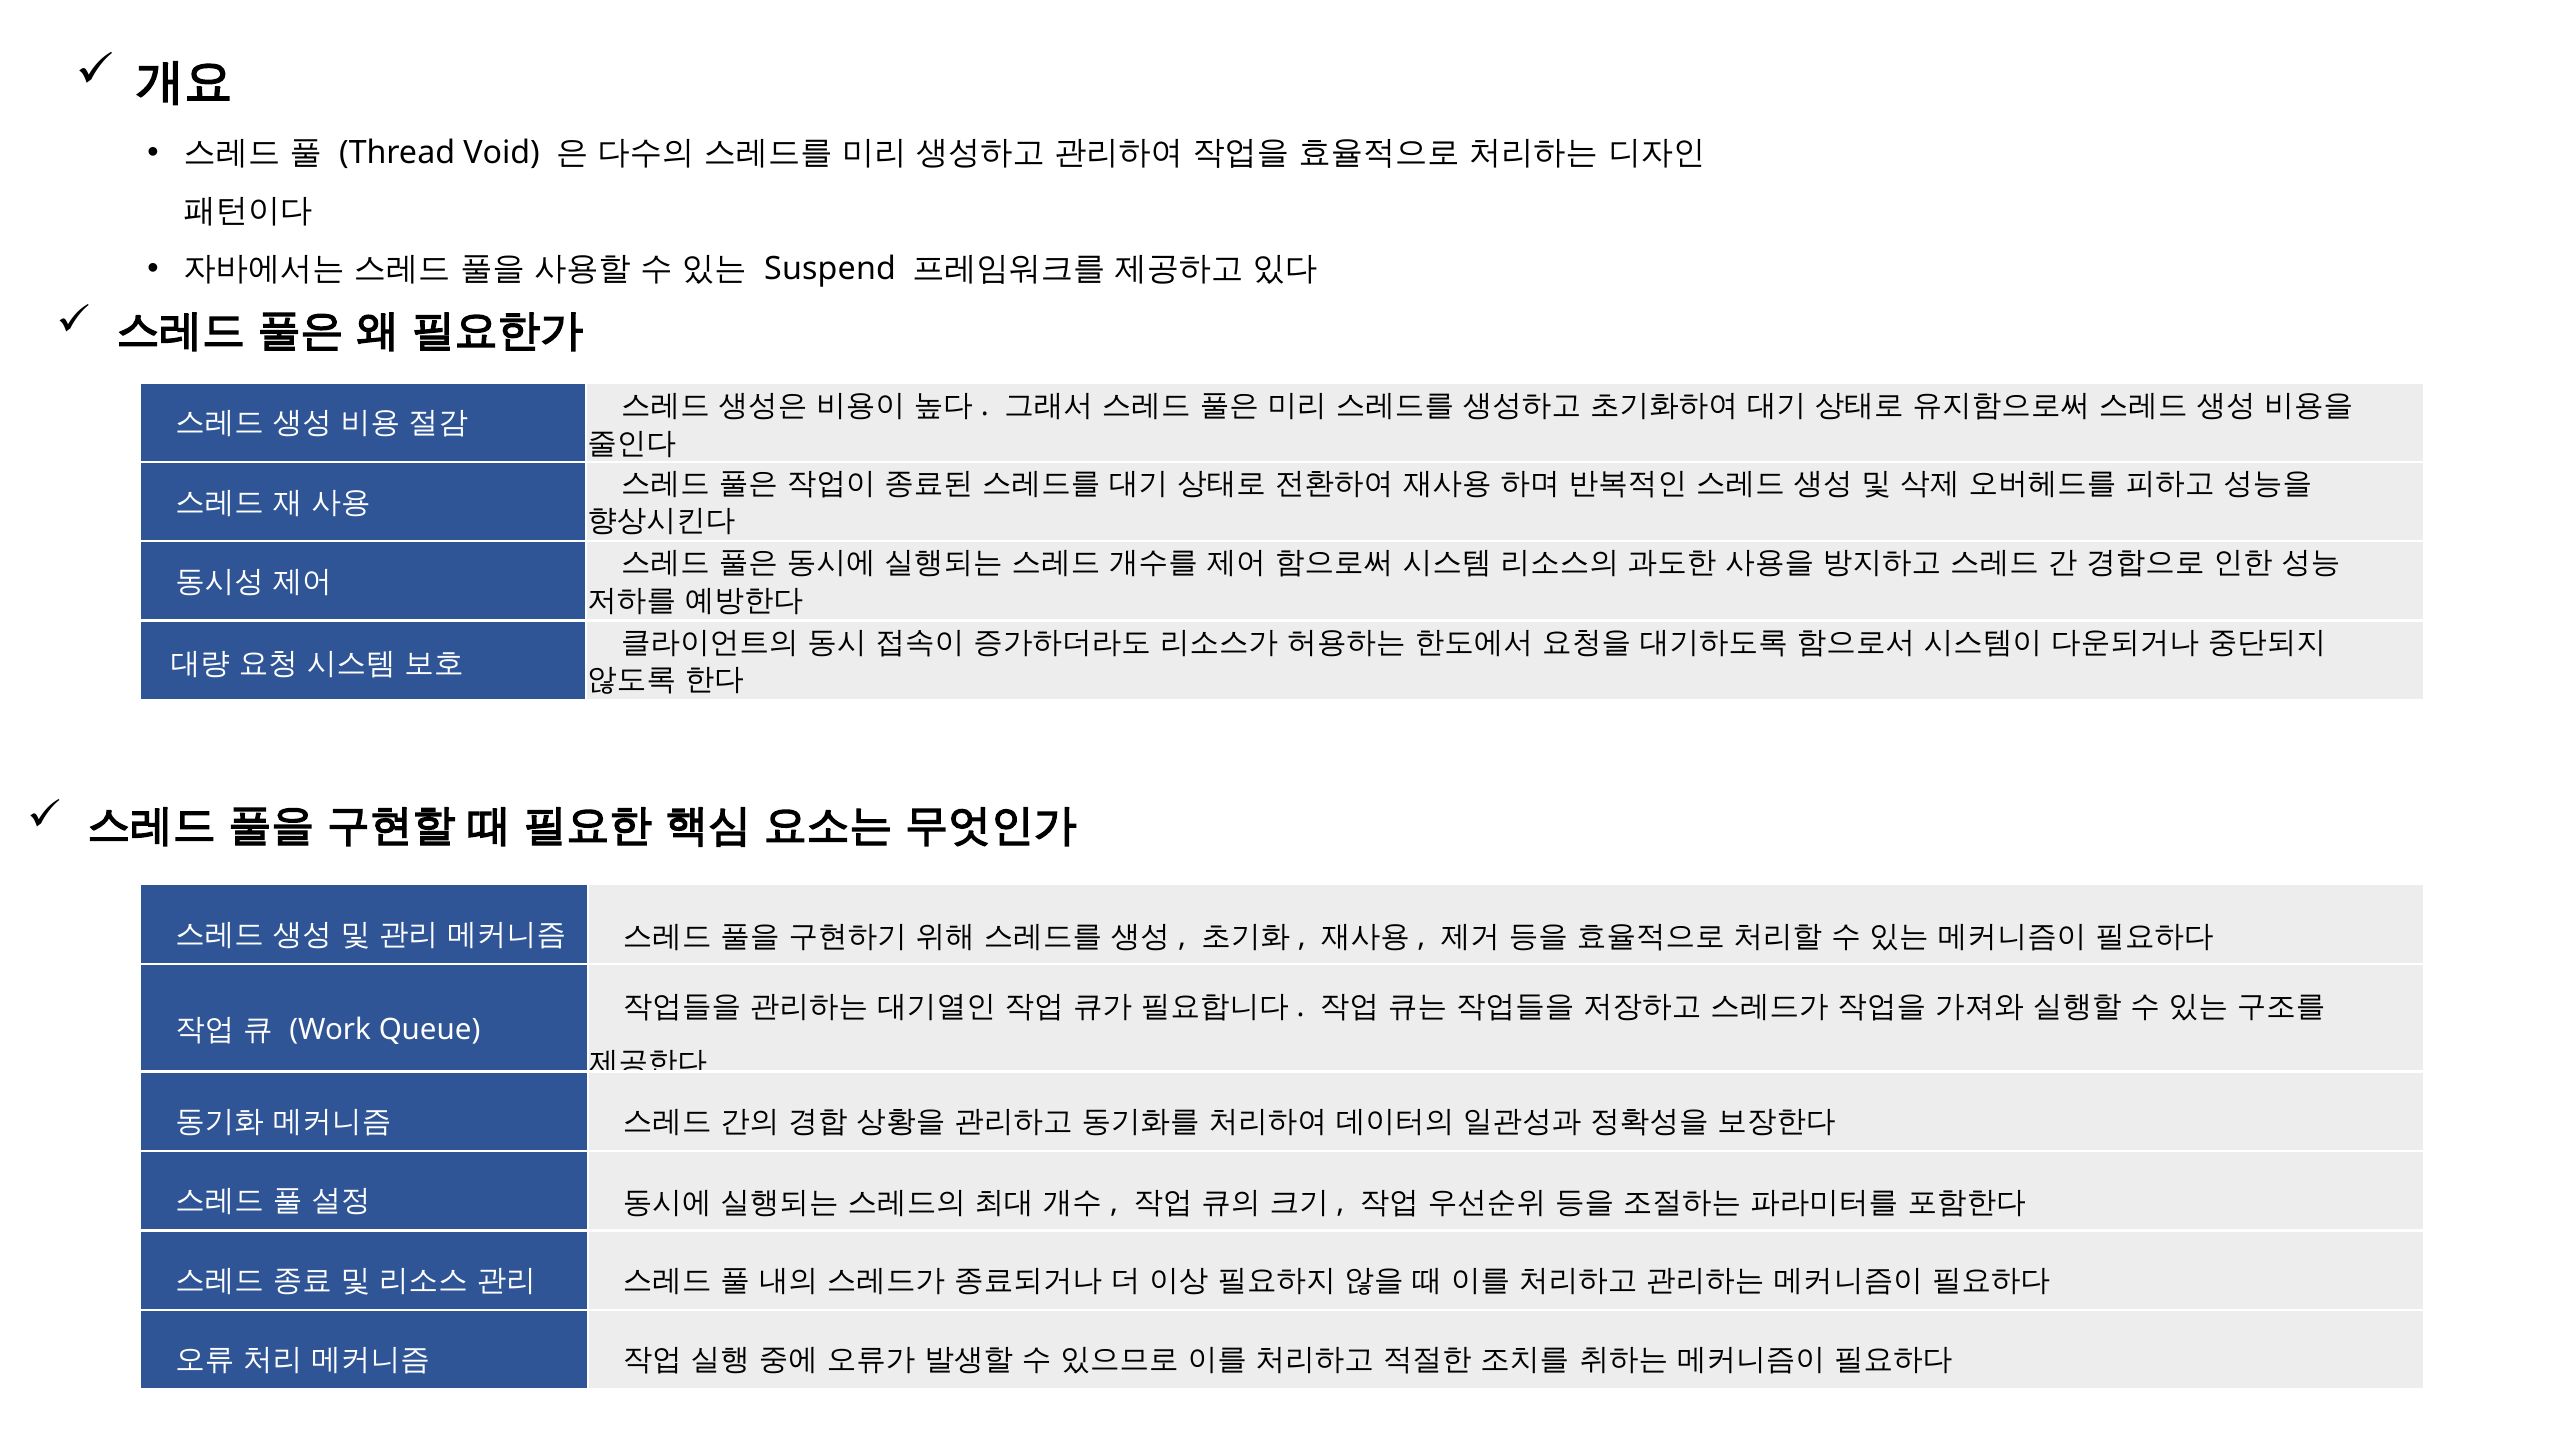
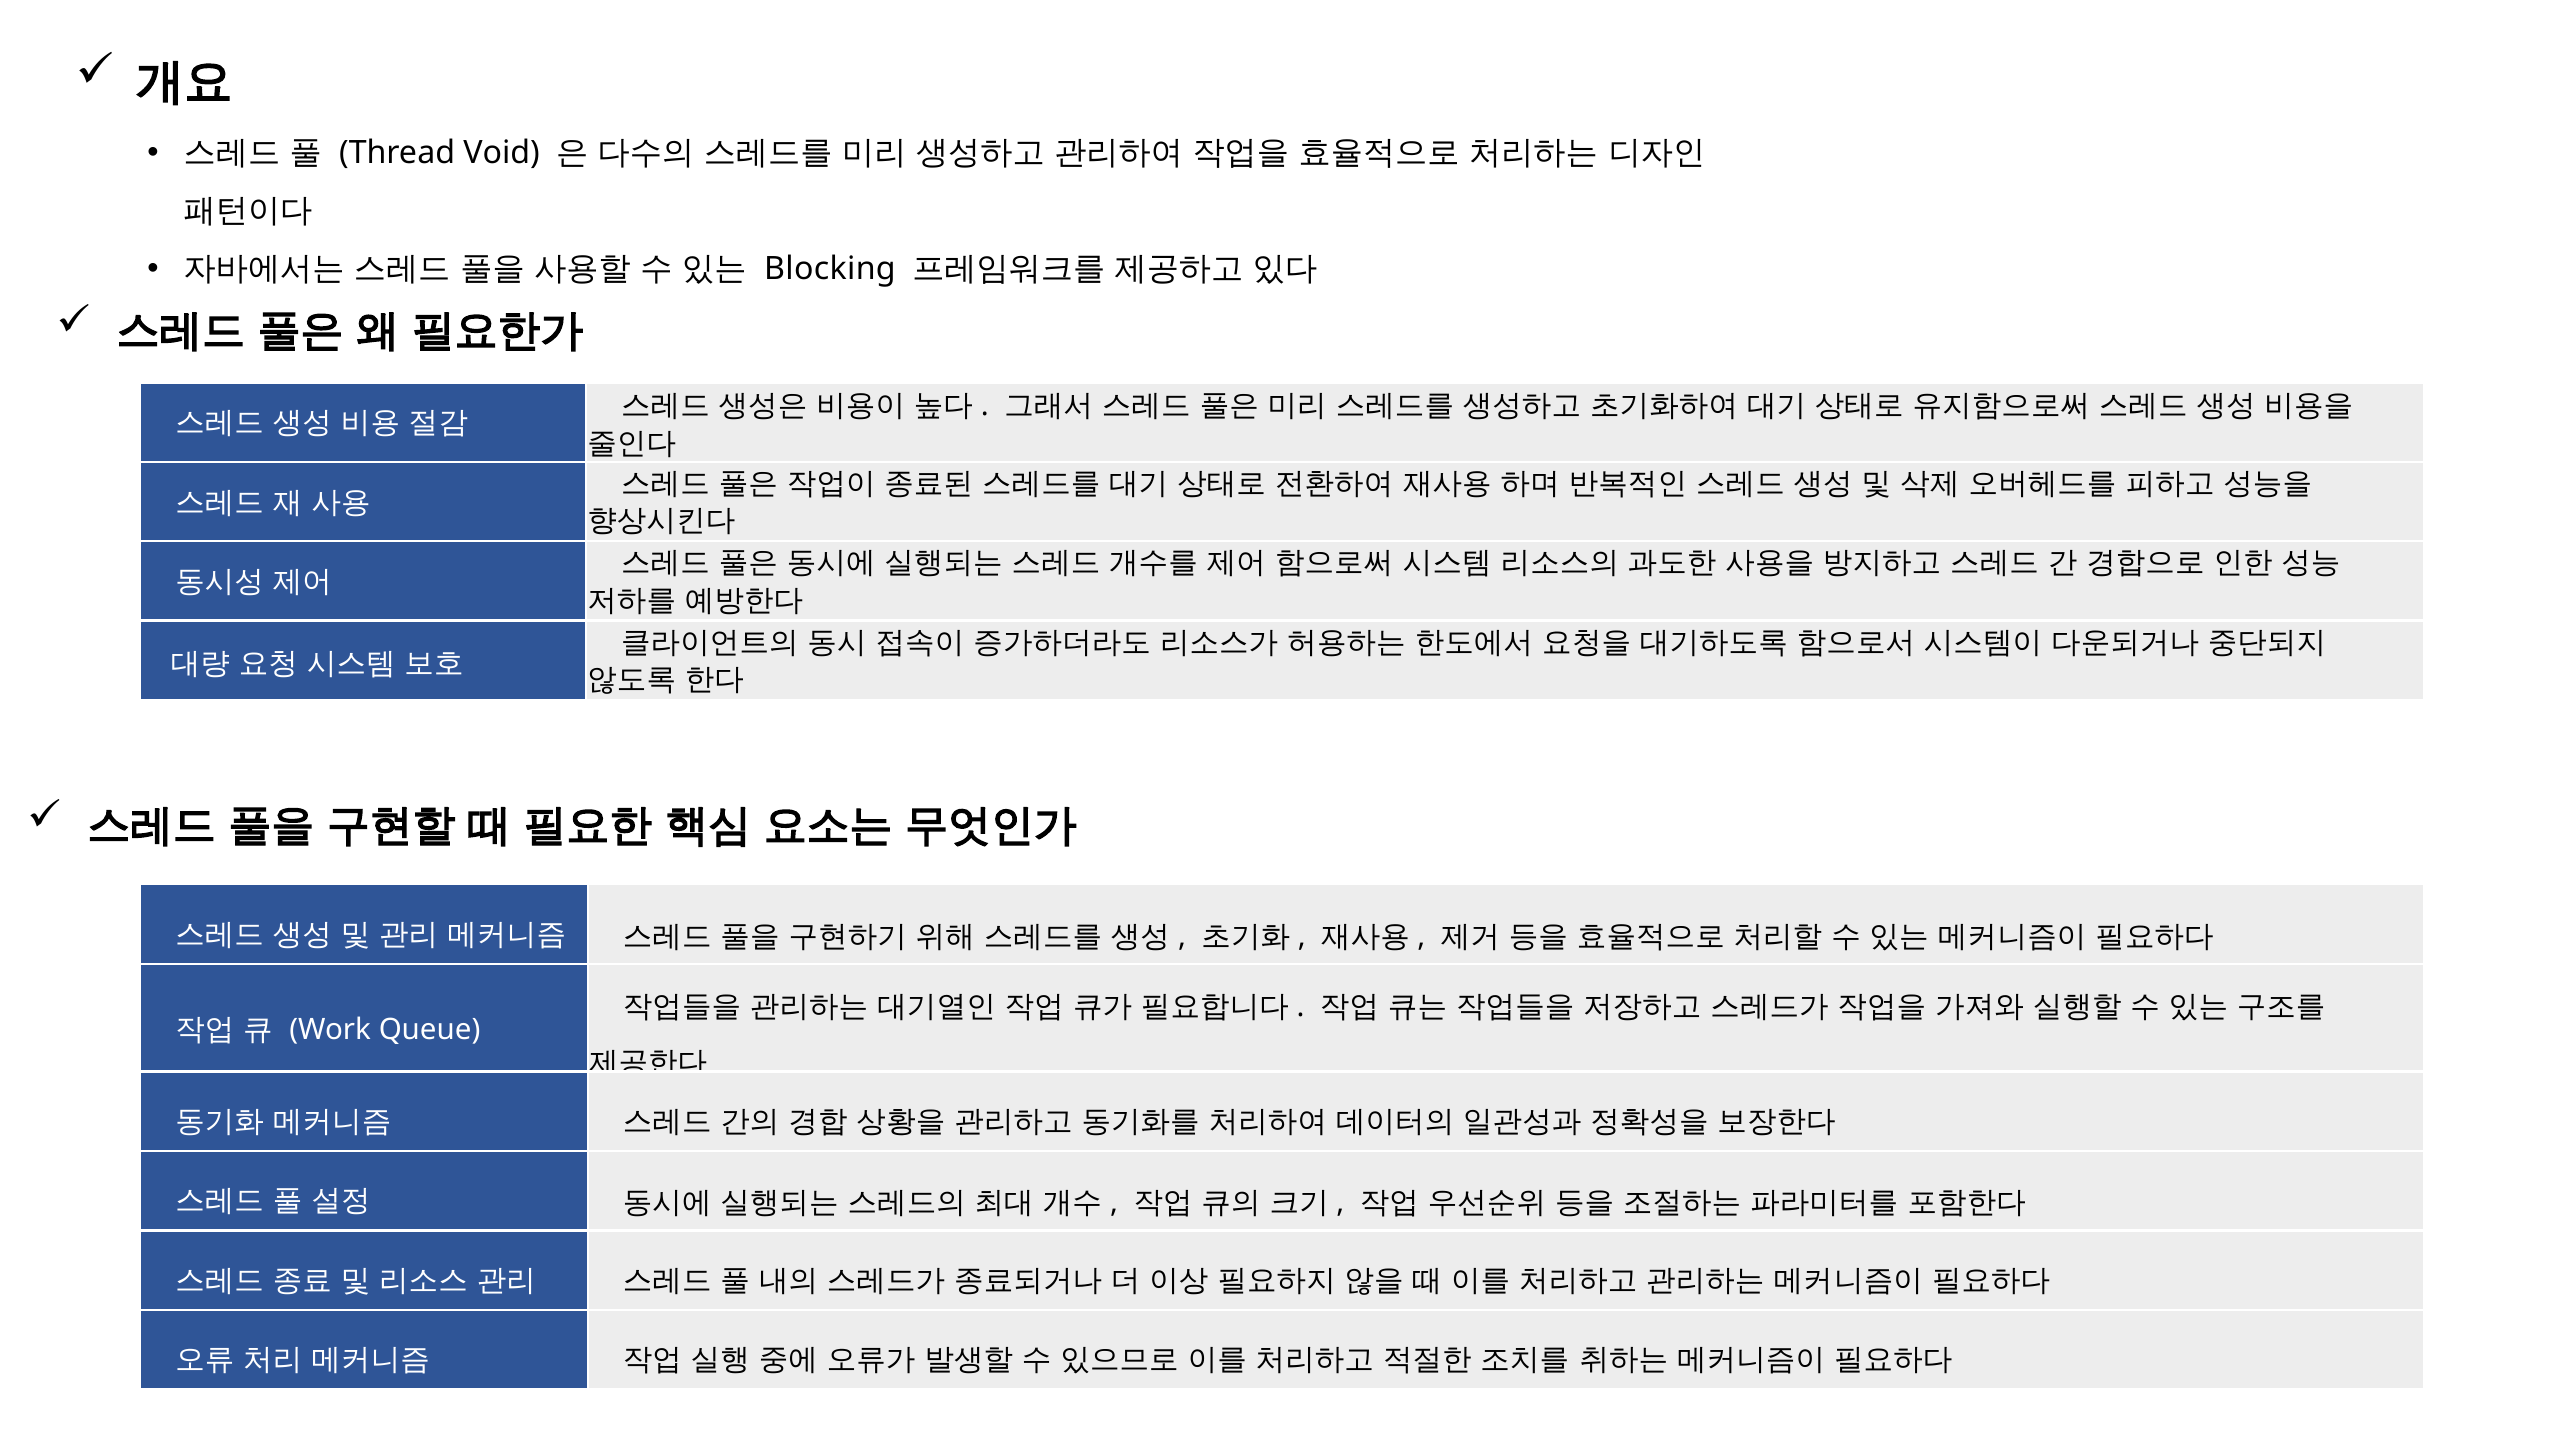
Suspend: Suspend -> Blocking
